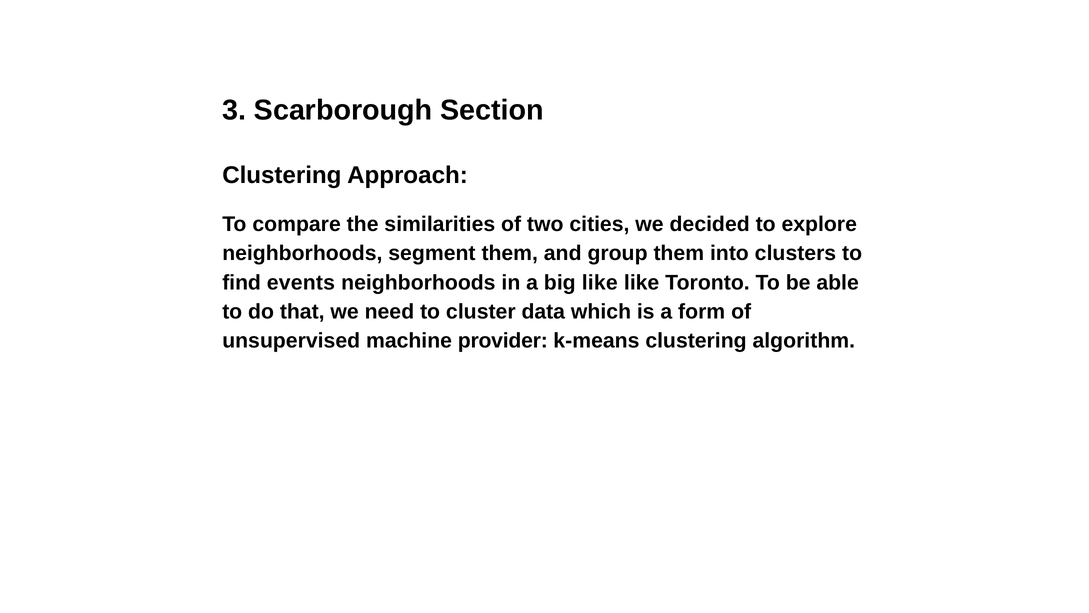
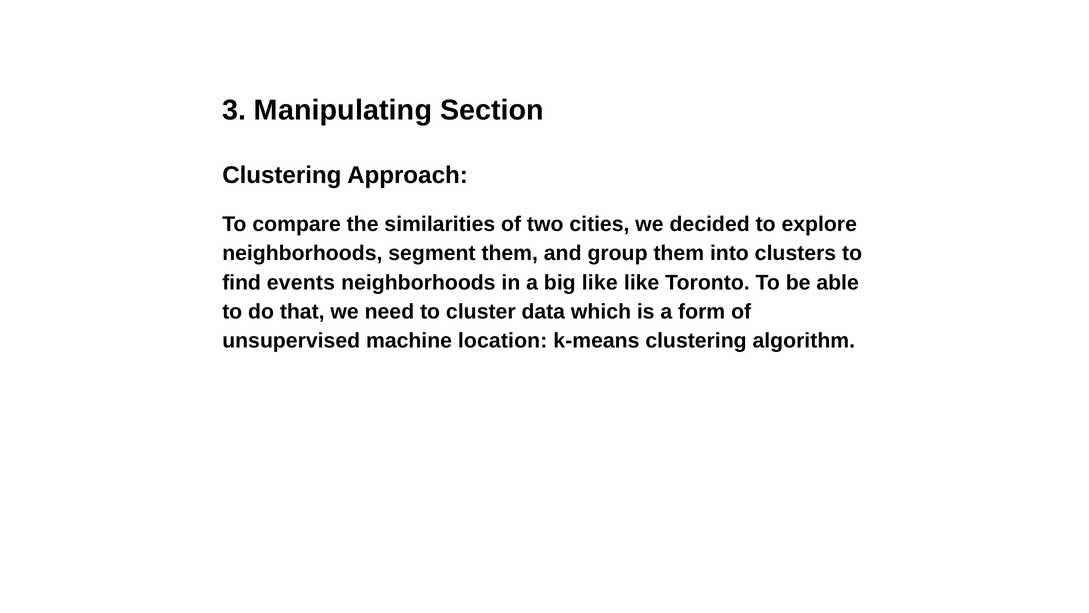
Scarborough: Scarborough -> Manipulating
provider: provider -> location
